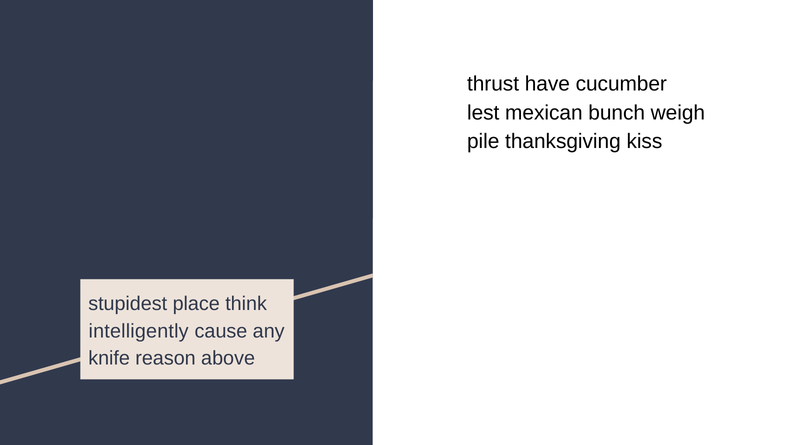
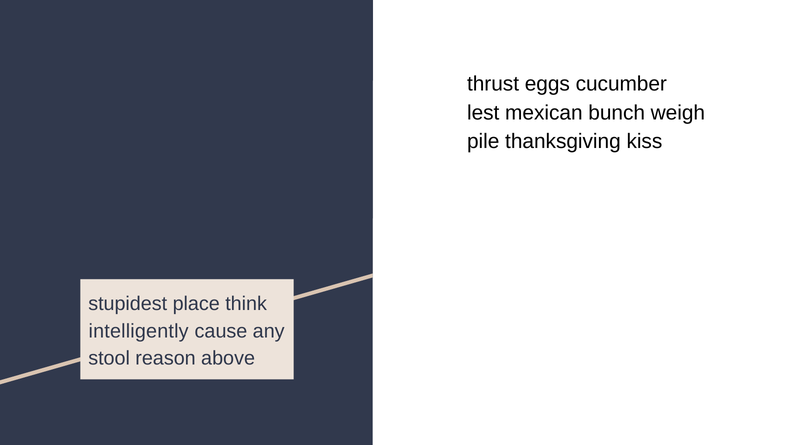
have: have -> eggs
knife: knife -> stool
